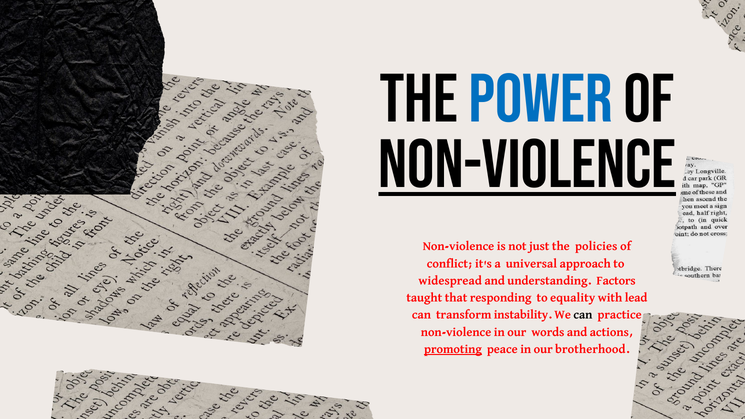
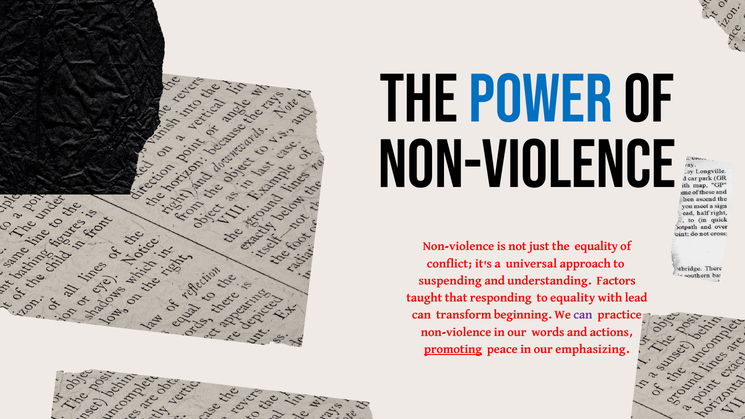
Non-Violence at (527, 165) underline: present -> none
the policies: policies -> equality
widespread: widespread -> suspending
instability: instability -> beginning
can at (583, 315) colour: black -> purple
brotherhood: brotherhood -> emphasizing
